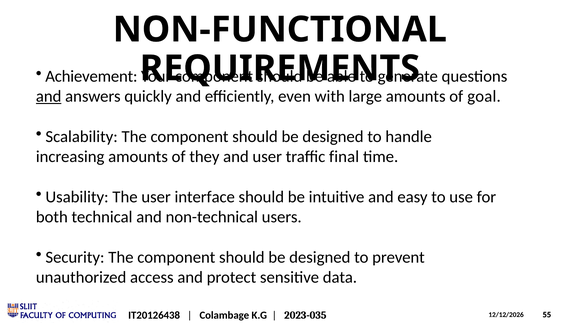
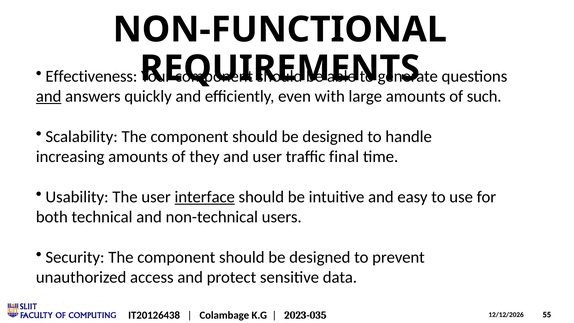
Achievement: Achievement -> Effectiveness
goal: goal -> such
interface underline: none -> present
